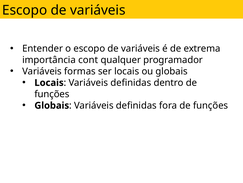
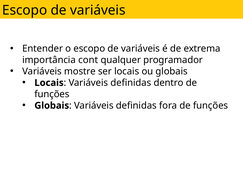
formas: formas -> mostre
